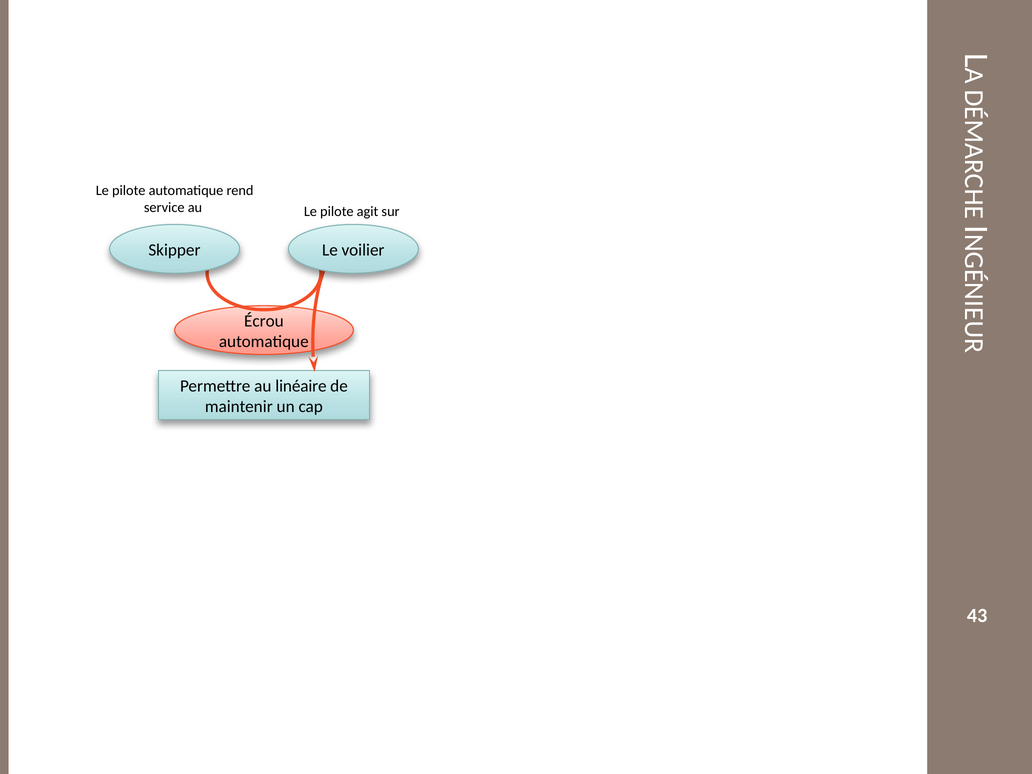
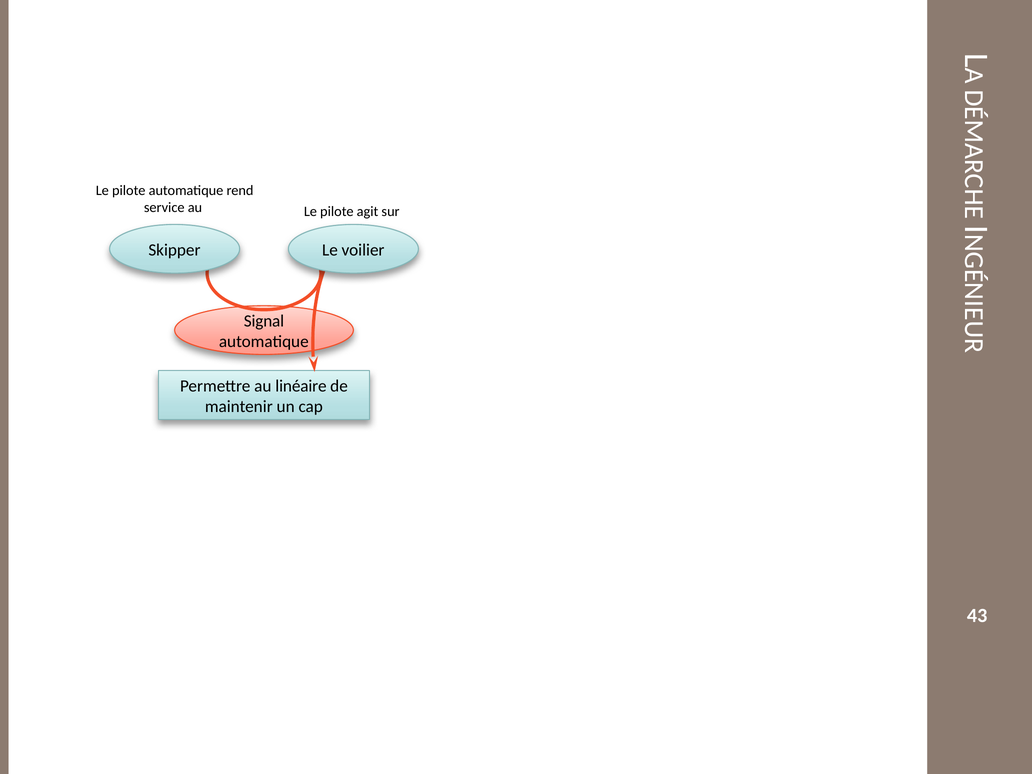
Écrou: Écrou -> Signal
